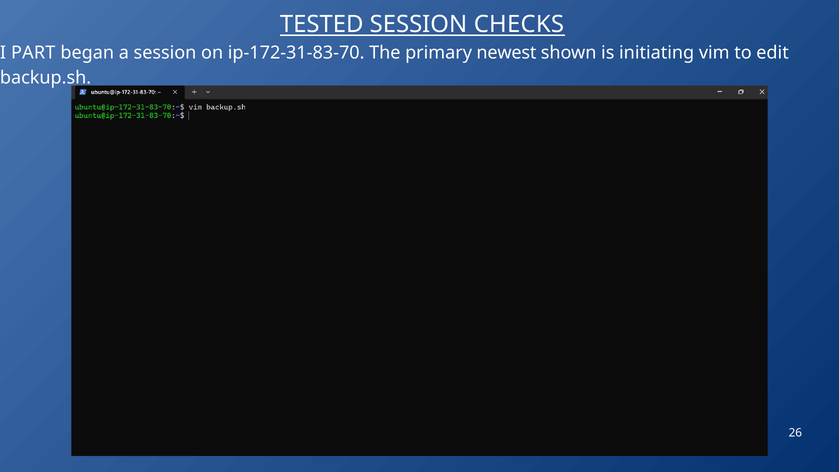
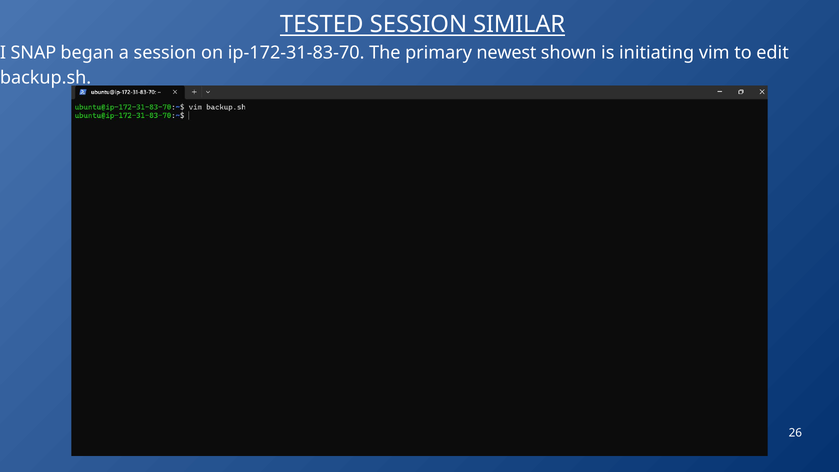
CHECKS: CHECKS -> SIMILAR
PART: PART -> SNAP
